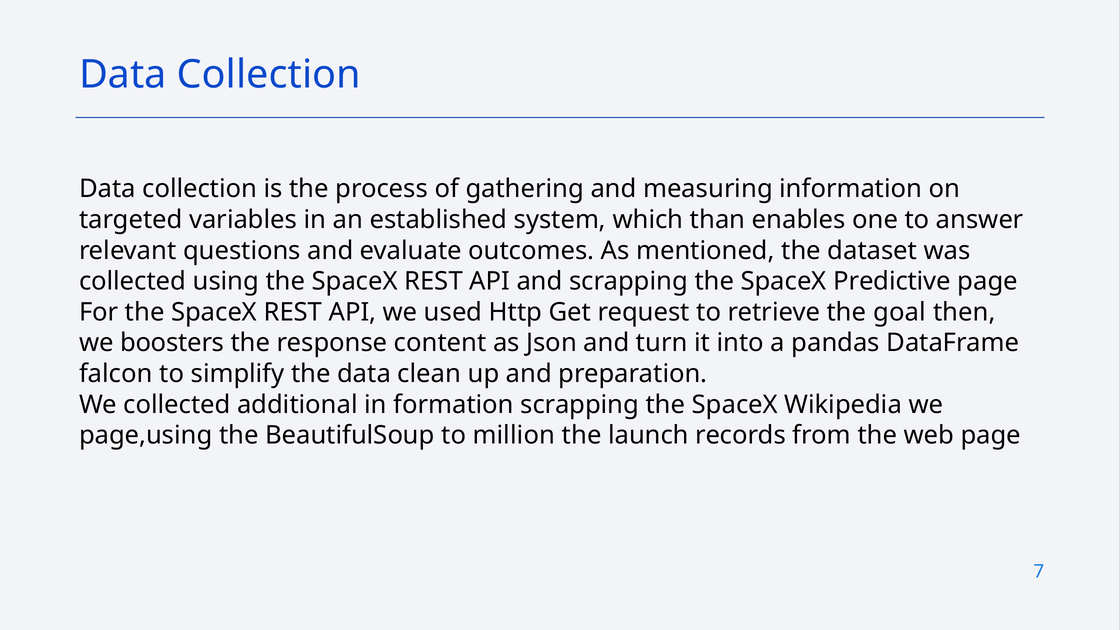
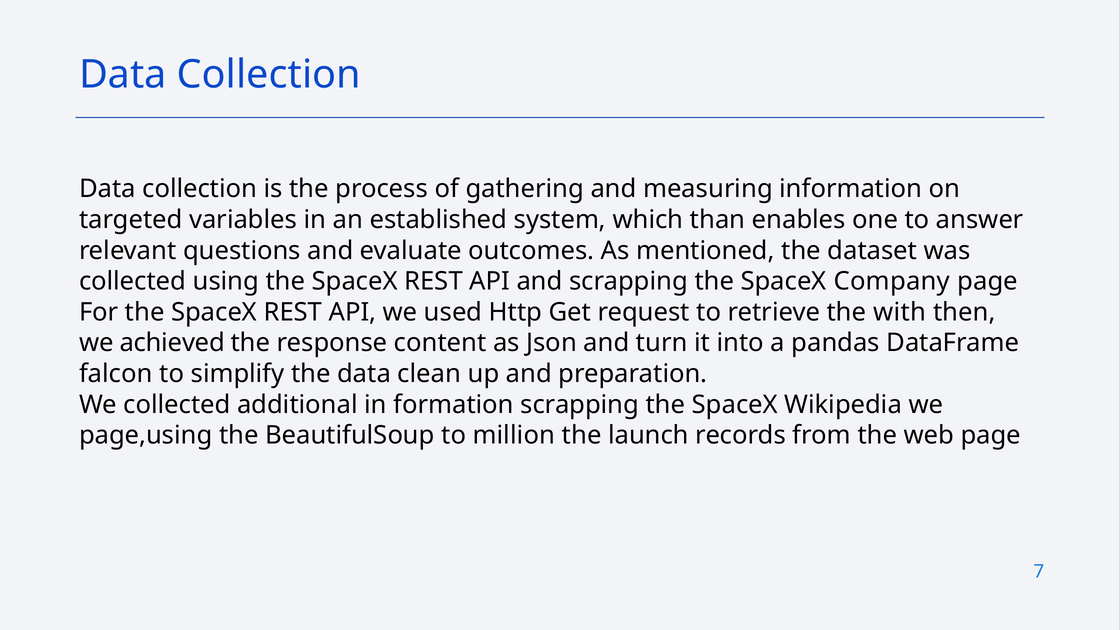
Predictive: Predictive -> Company
goal: goal -> with
boosters: boosters -> achieved
